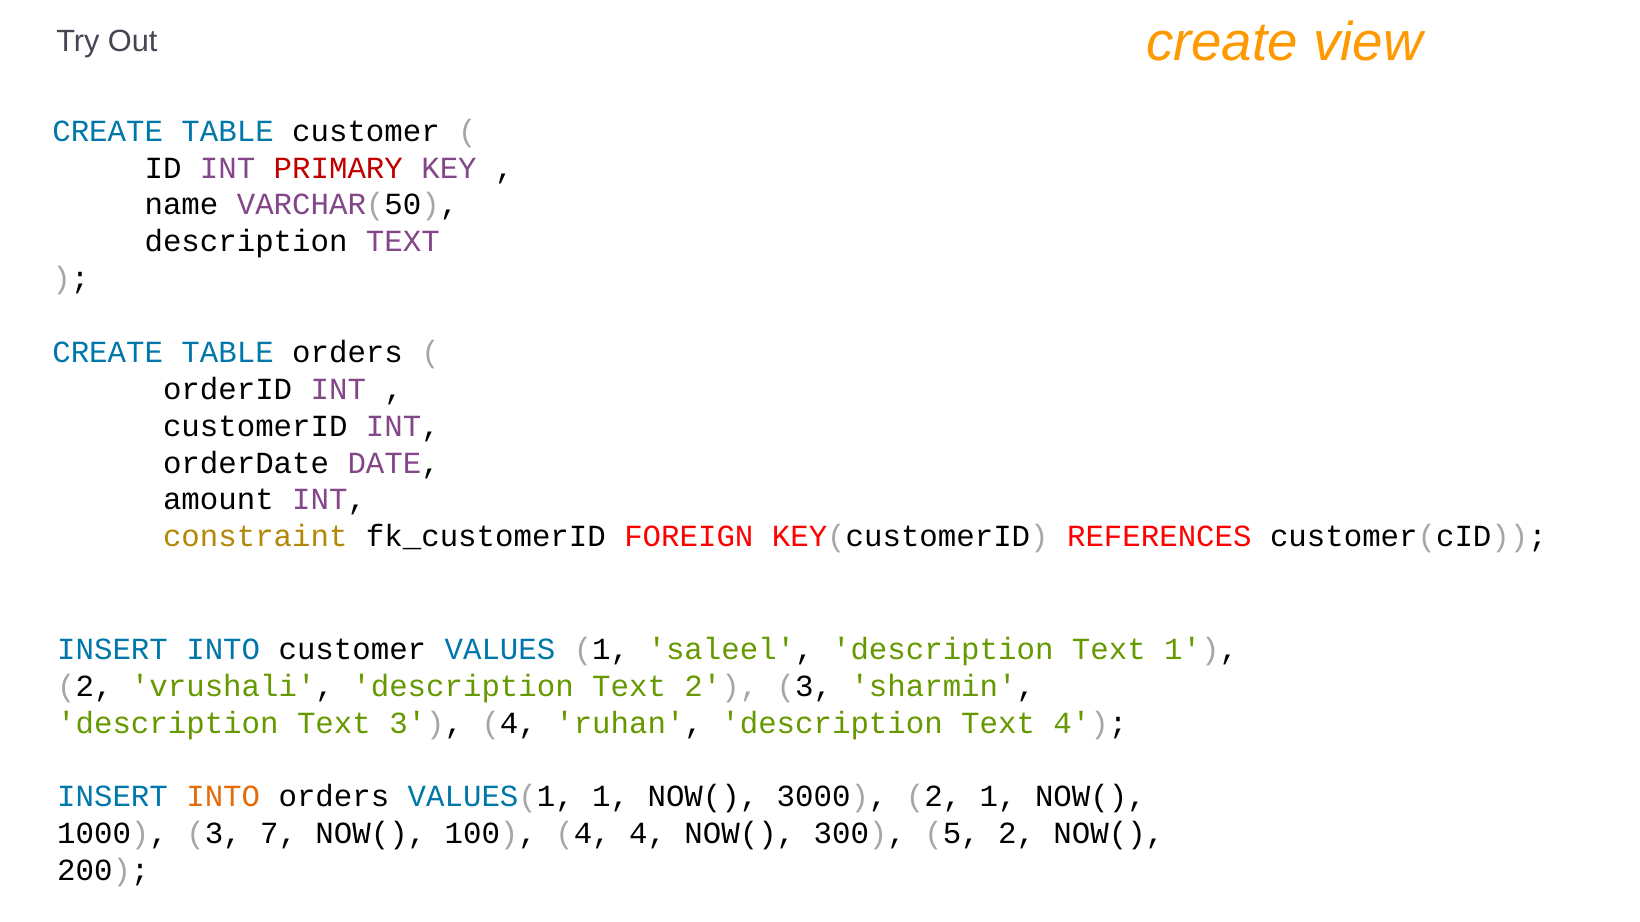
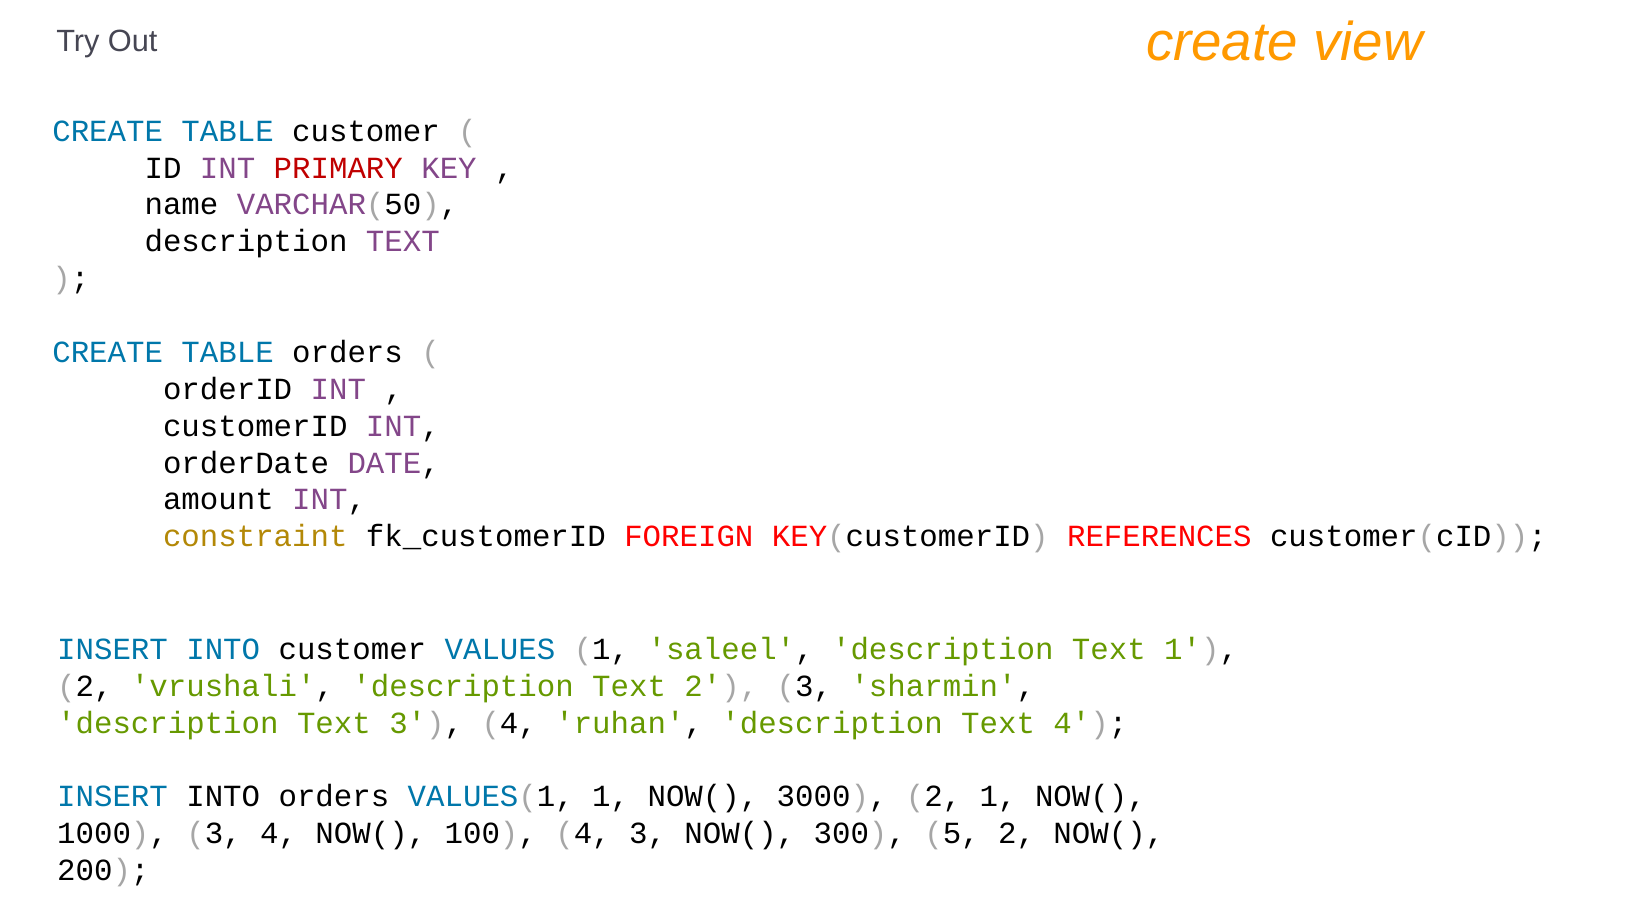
INTO at (223, 797) colour: orange -> black
1000 3 7: 7 -> 4
4 4: 4 -> 3
